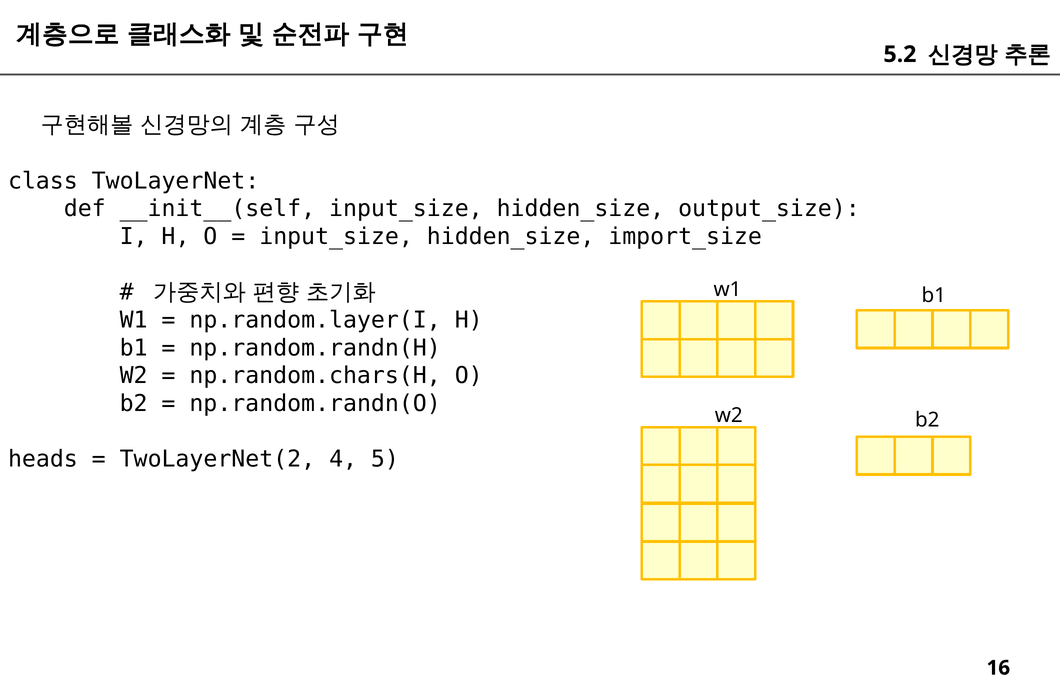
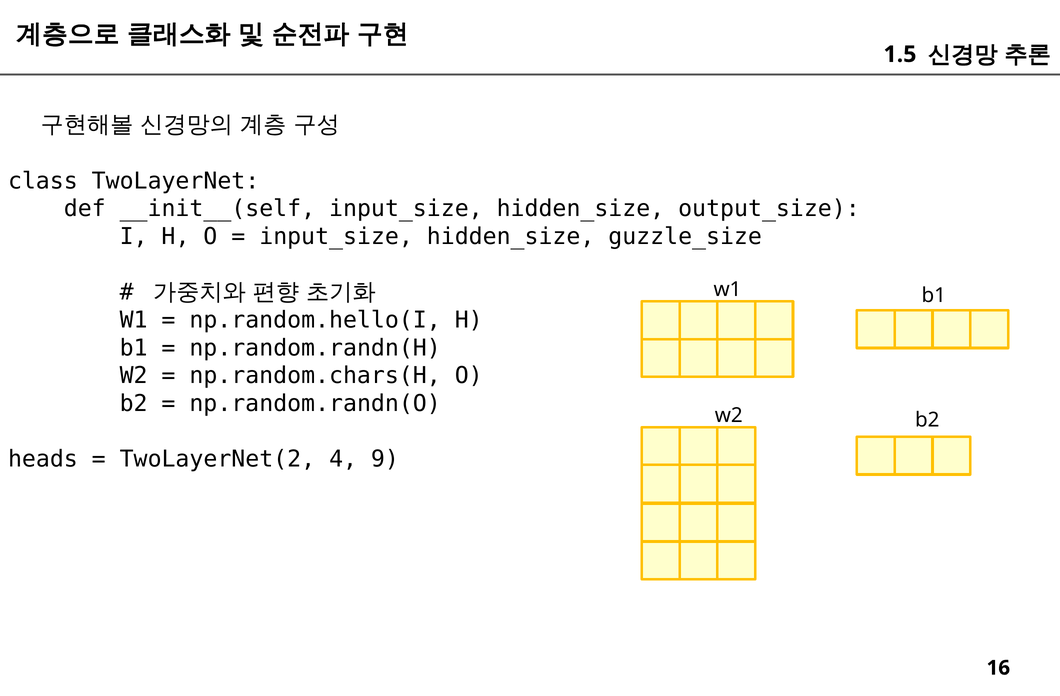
5.2: 5.2 -> 1.5
import_size: import_size -> guzzle_size
np.random.layer(I: np.random.layer(I -> np.random.hello(I
5: 5 -> 9
